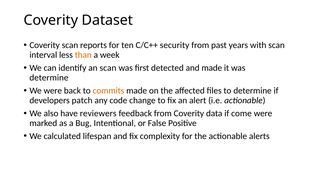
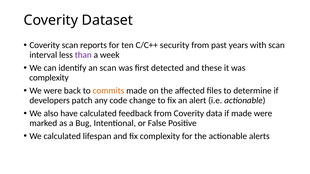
than colour: orange -> purple
and made: made -> these
determine at (49, 78): determine -> complexity
have reviewers: reviewers -> calculated
if come: come -> made
